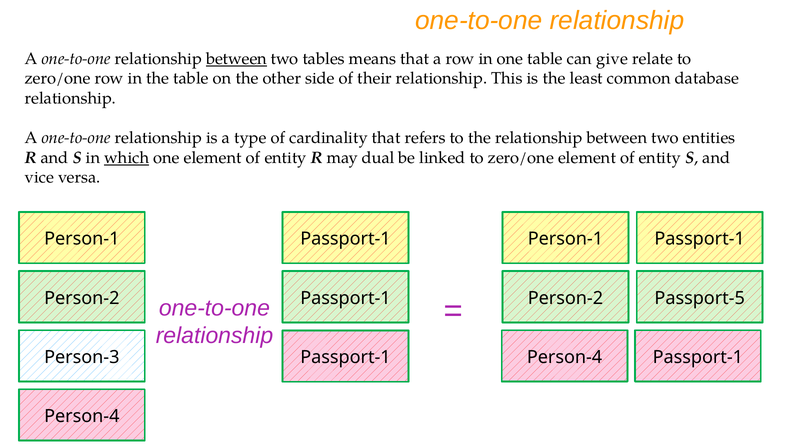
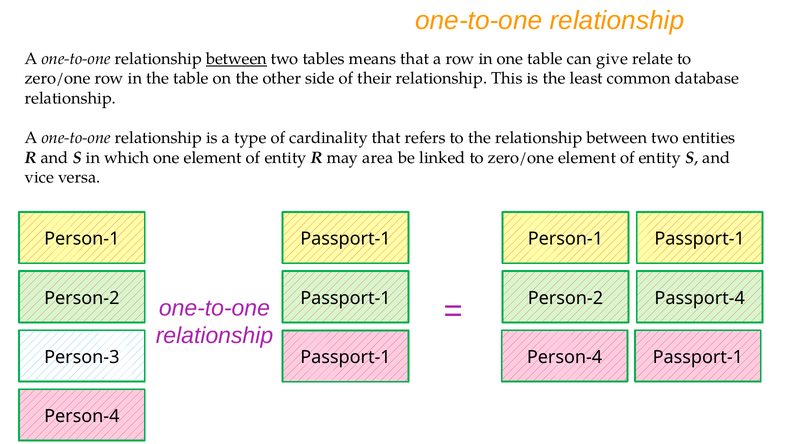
which underline: present -> none
dual: dual -> area
Passport-5: Passport-5 -> Passport-4
